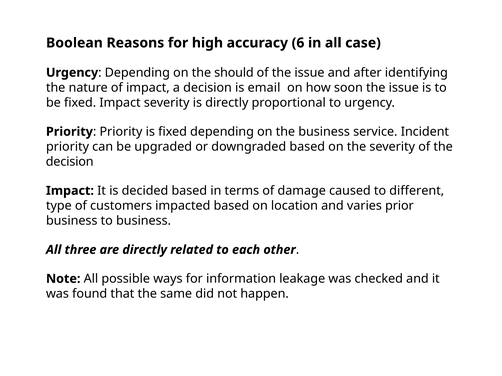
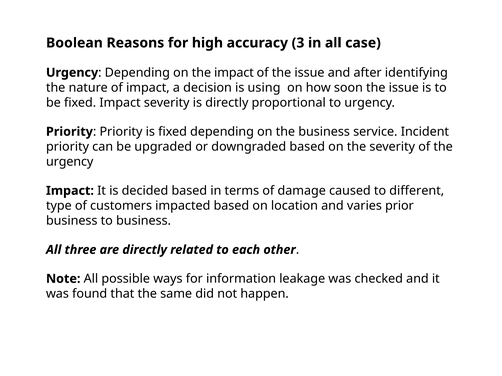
6: 6 -> 3
the should: should -> impact
email: email -> using
decision at (70, 162): decision -> urgency
